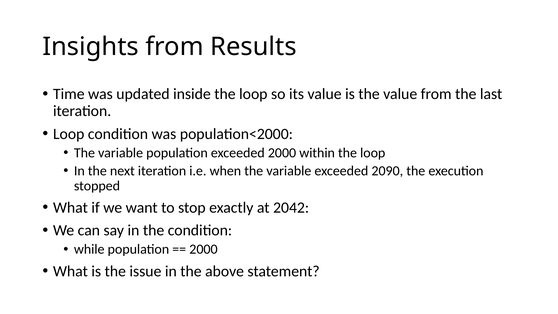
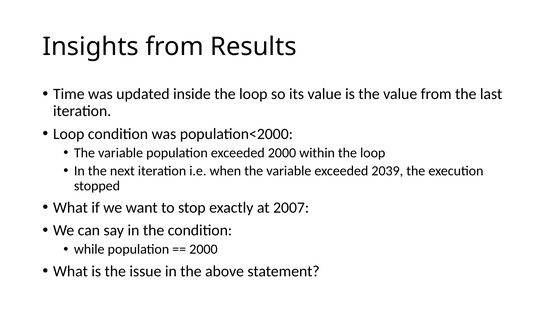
2090: 2090 -> 2039
2042: 2042 -> 2007
